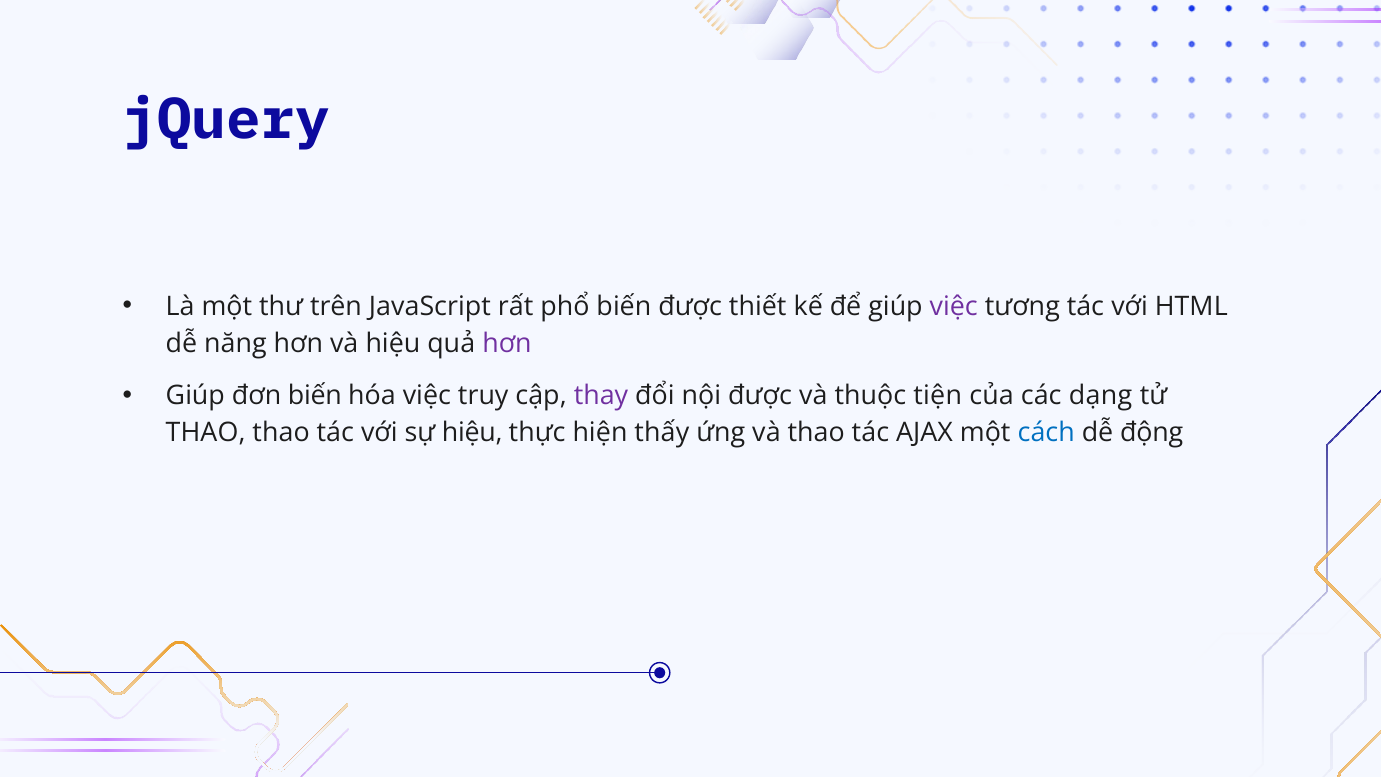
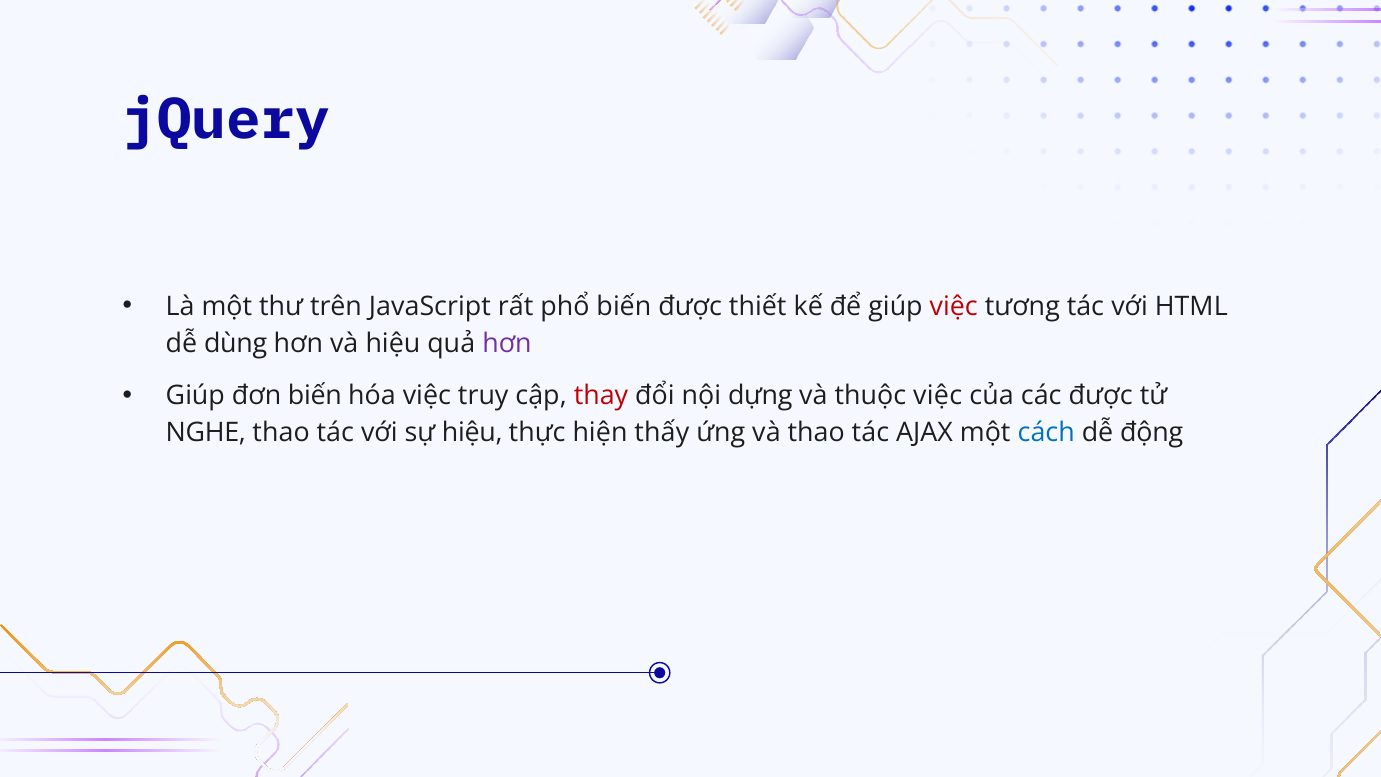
việc at (954, 306) colour: purple -> red
năng: năng -> dùng
thay colour: purple -> red
nội được: được -> dựng
thuộc tiện: tiện -> việc
các dạng: dạng -> được
THAO at (206, 433): THAO -> NGHE
